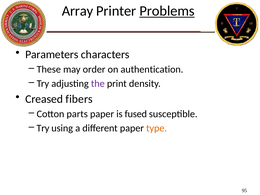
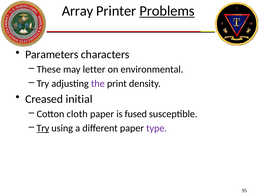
order: order -> letter
authentication: authentication -> environmental
fibers: fibers -> initial
parts: parts -> cloth
Try at (43, 128) underline: none -> present
type colour: orange -> purple
